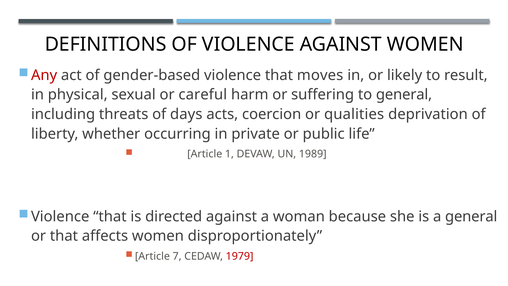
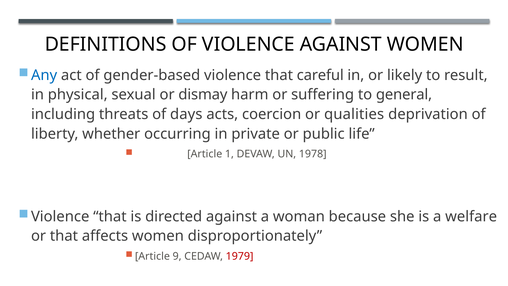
Any colour: red -> blue
moves: moves -> careful
careful: careful -> dismay
1989: 1989 -> 1978
a general: general -> welfare
7: 7 -> 9
